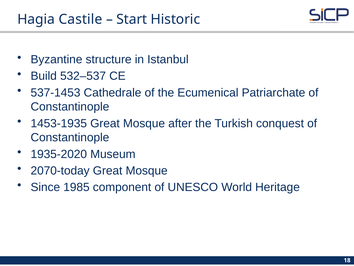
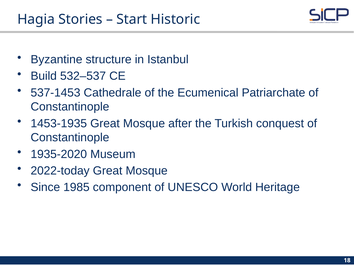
Castile: Castile -> Stories
2070-today: 2070-today -> 2022-today
